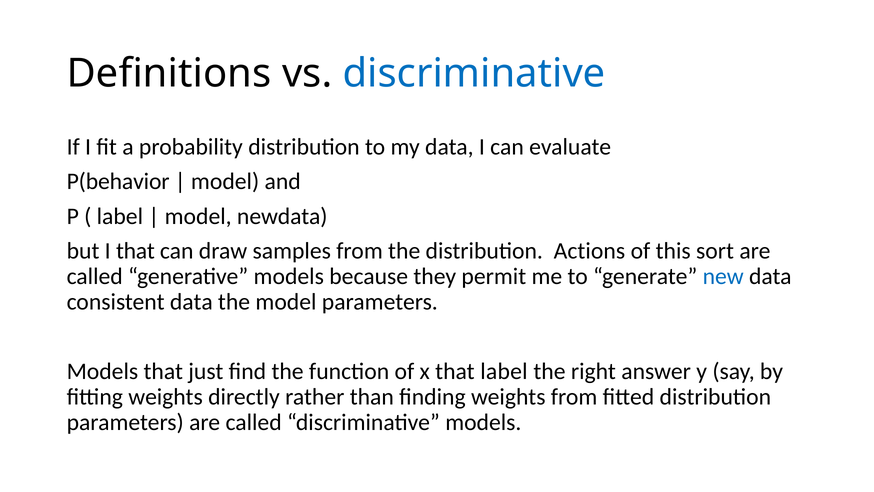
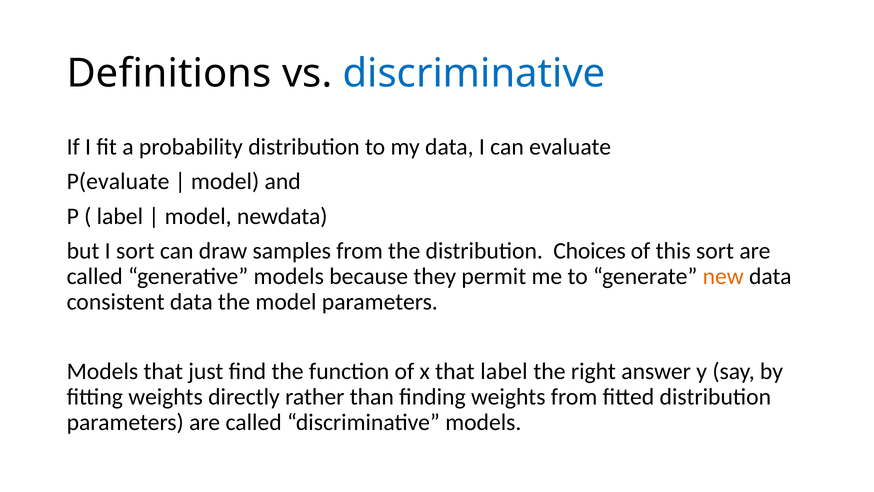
P(behavior: P(behavior -> P(evaluate
I that: that -> sort
Actions: Actions -> Choices
new colour: blue -> orange
